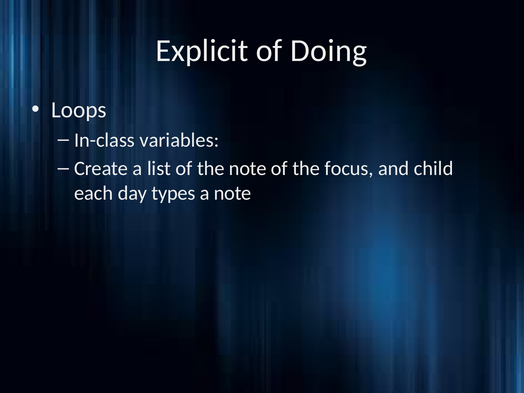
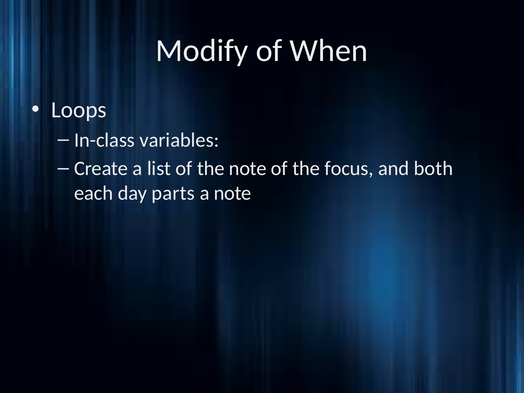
Explicit: Explicit -> Modify
Doing: Doing -> When
child: child -> both
types: types -> parts
